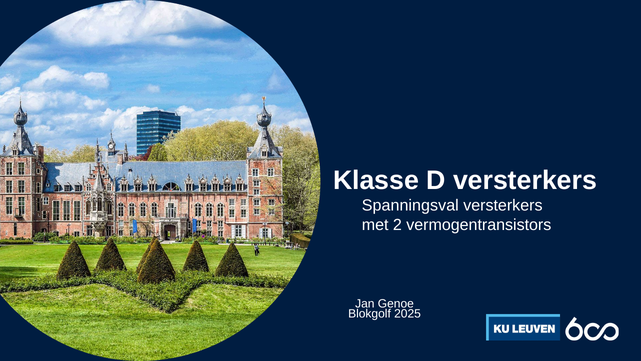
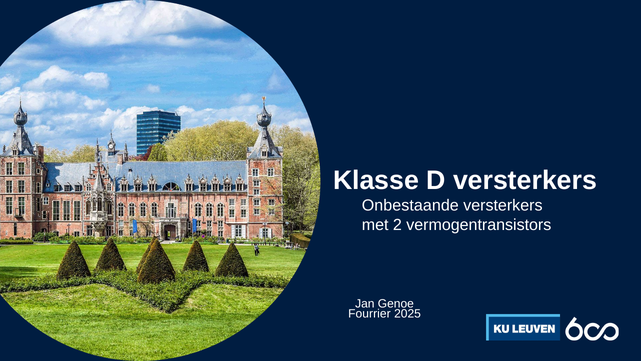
Spanningsval: Spanningsval -> Onbestaande
Blokgolf: Blokgolf -> Fourrier
